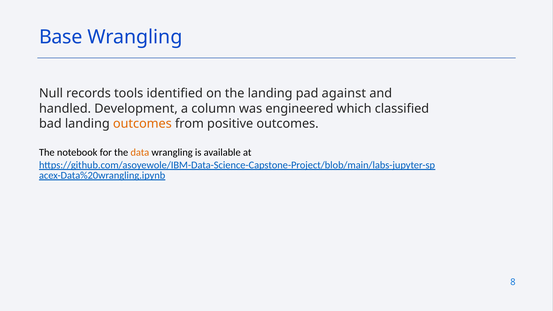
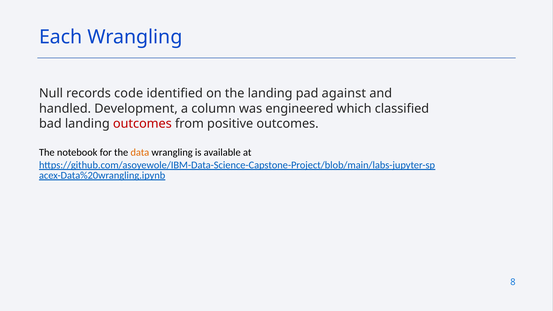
Base: Base -> Each
tools: tools -> code
outcomes at (142, 124) colour: orange -> red
